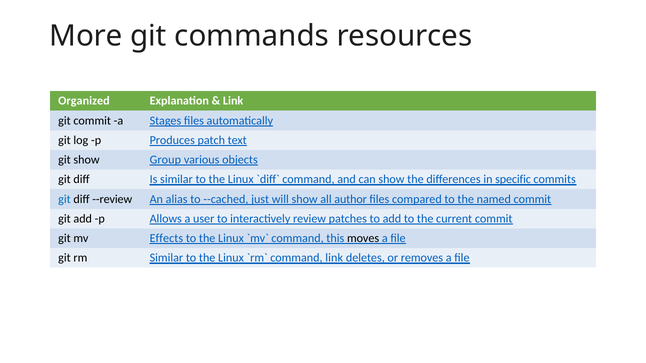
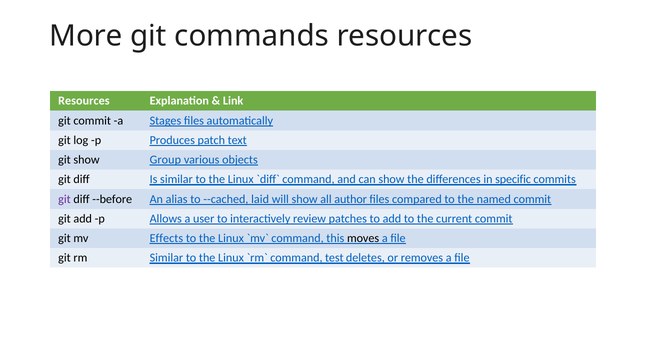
Organized at (84, 101): Organized -> Resources
git at (64, 199) colour: blue -> purple
--review: --review -> --before
just: just -> laid
command link: link -> test
